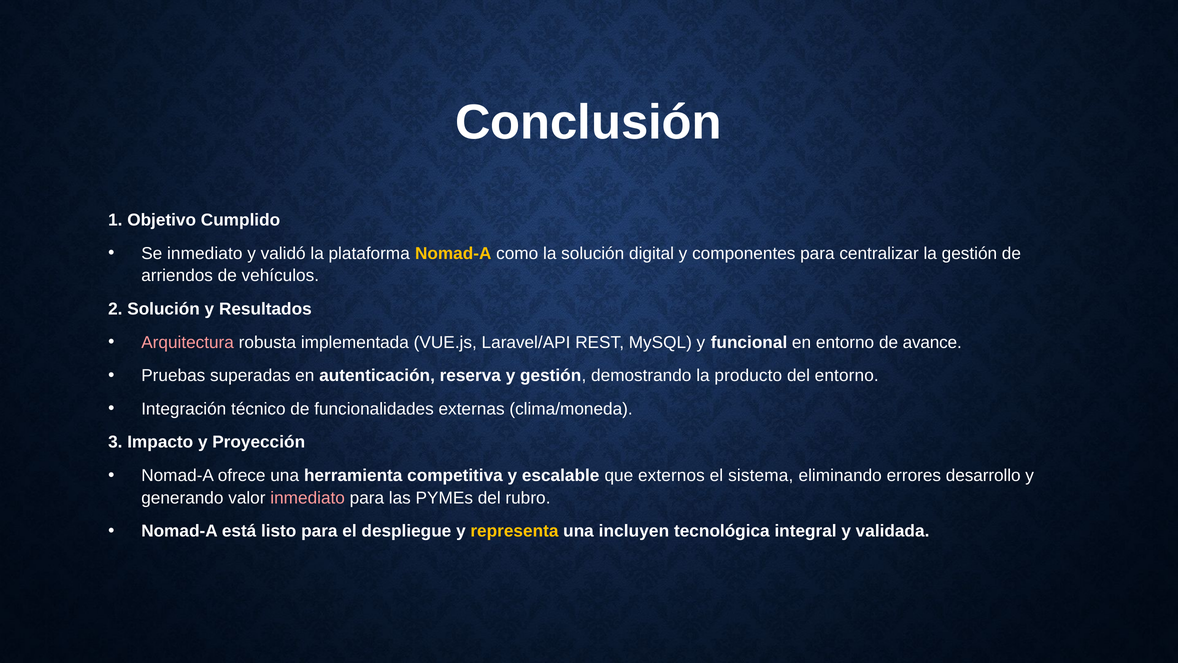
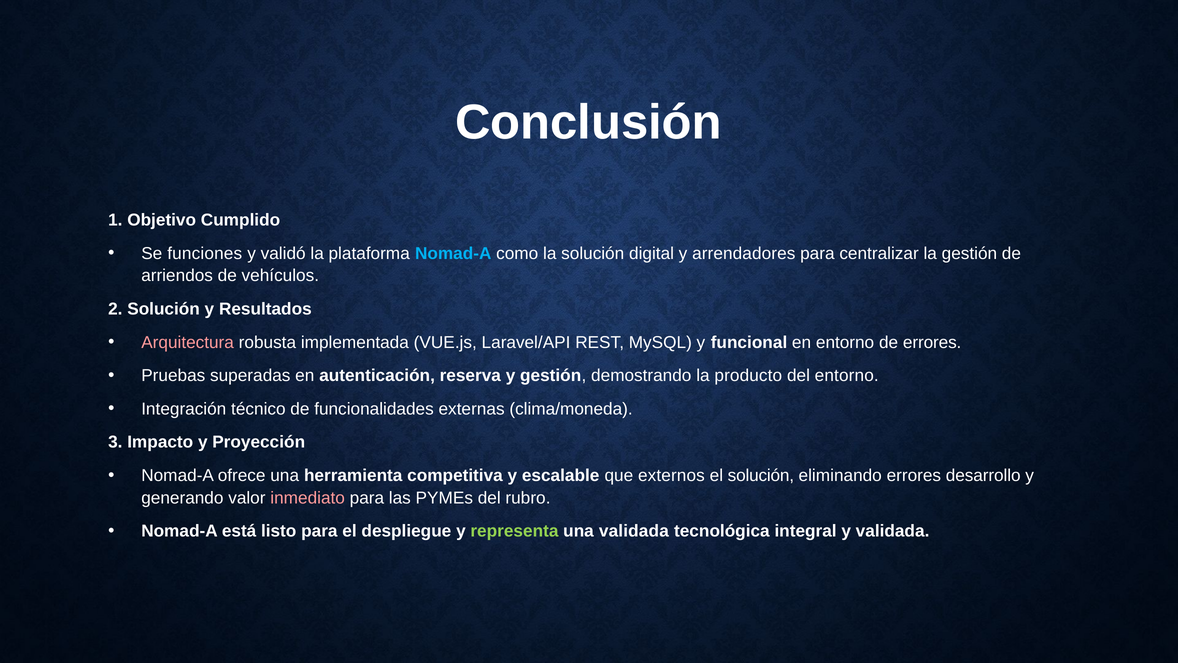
Se inmediato: inmediato -> funciones
Nomad-A at (453, 253) colour: yellow -> light blue
componentes: componentes -> arrendadores
de avance: avance -> errores
el sistema: sistema -> solución
representa colour: yellow -> light green
una incluyen: incluyen -> validada
